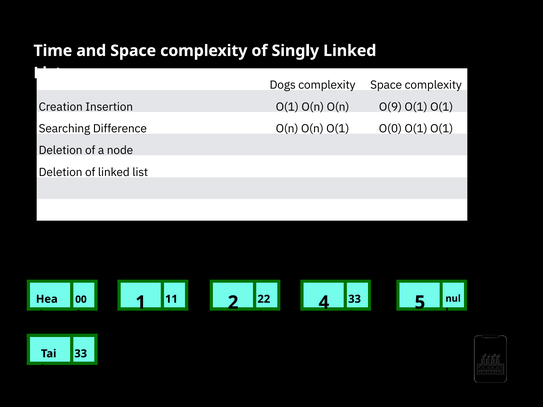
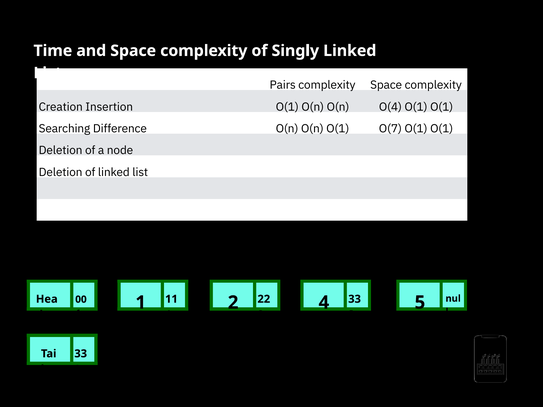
Dogs: Dogs -> Pairs
O(9: O(9 -> O(4
O(0: O(0 -> O(7
